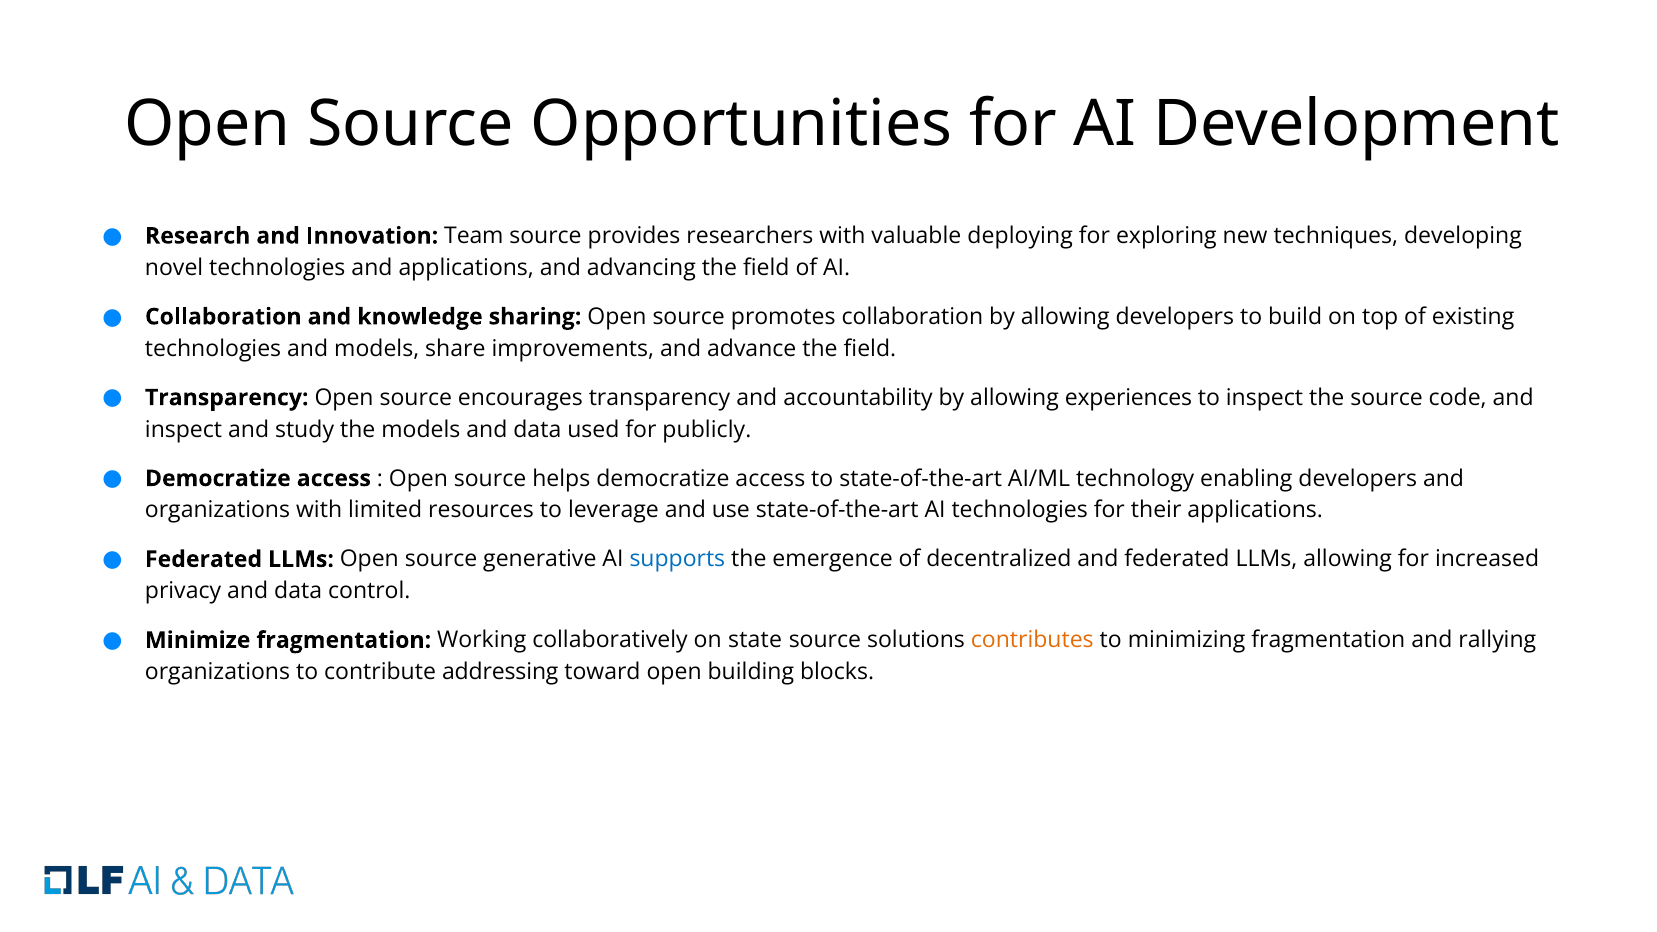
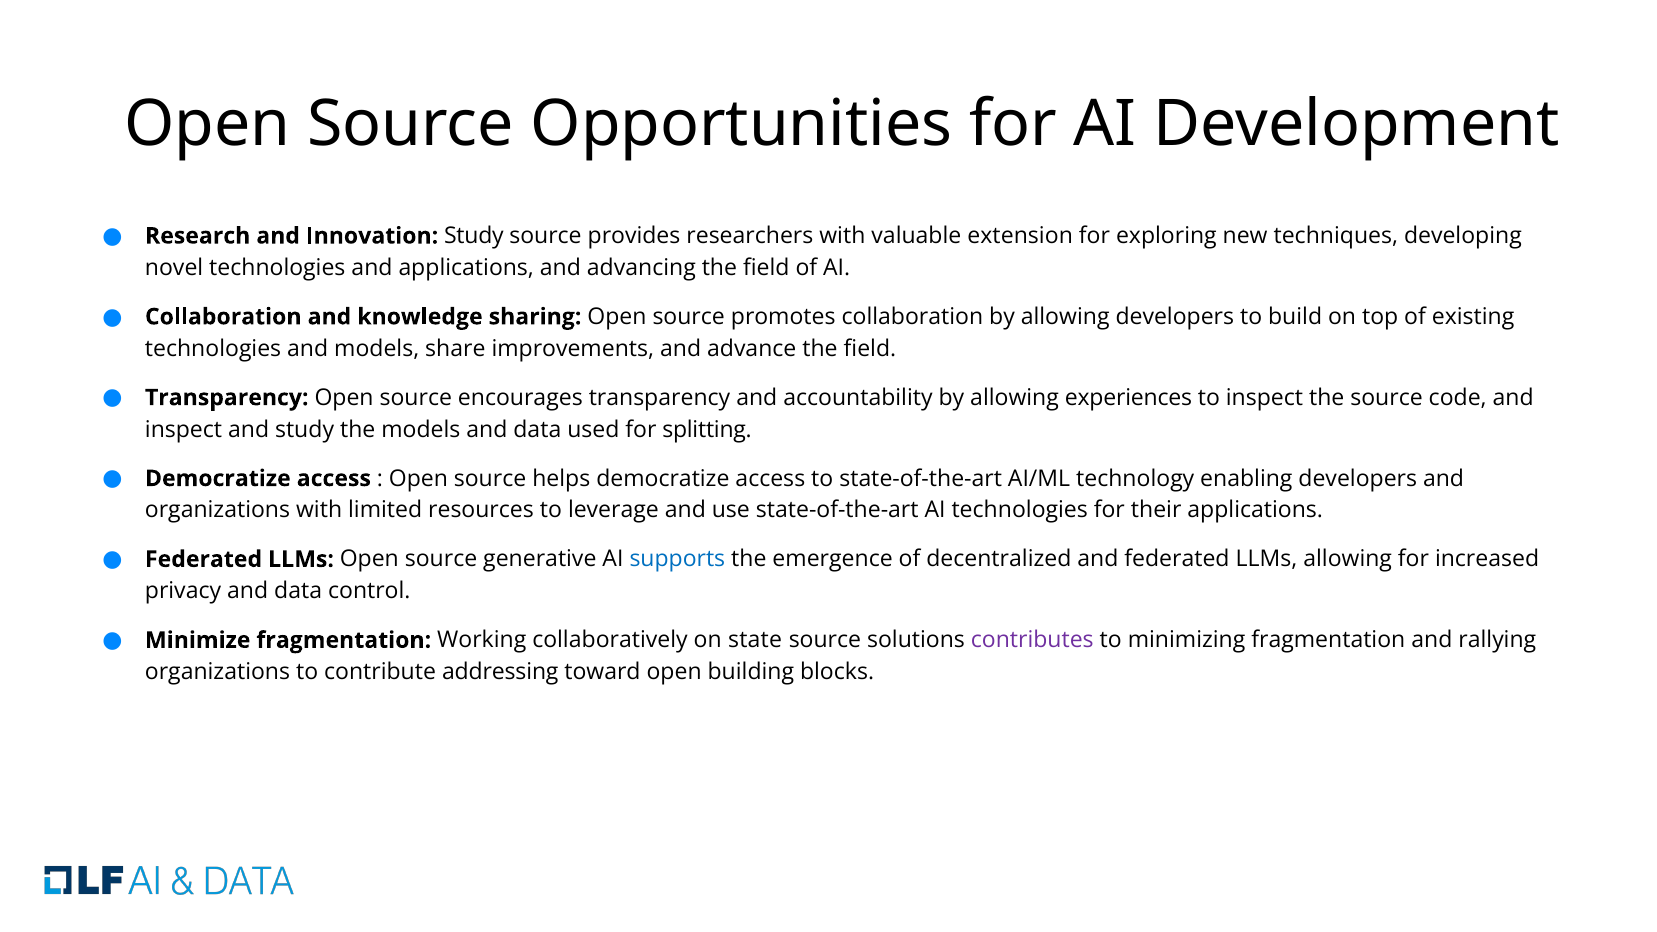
Innovation Team: Team -> Study
deploying: deploying -> extension
publicly: publicly -> splitting
contributes colour: orange -> purple
